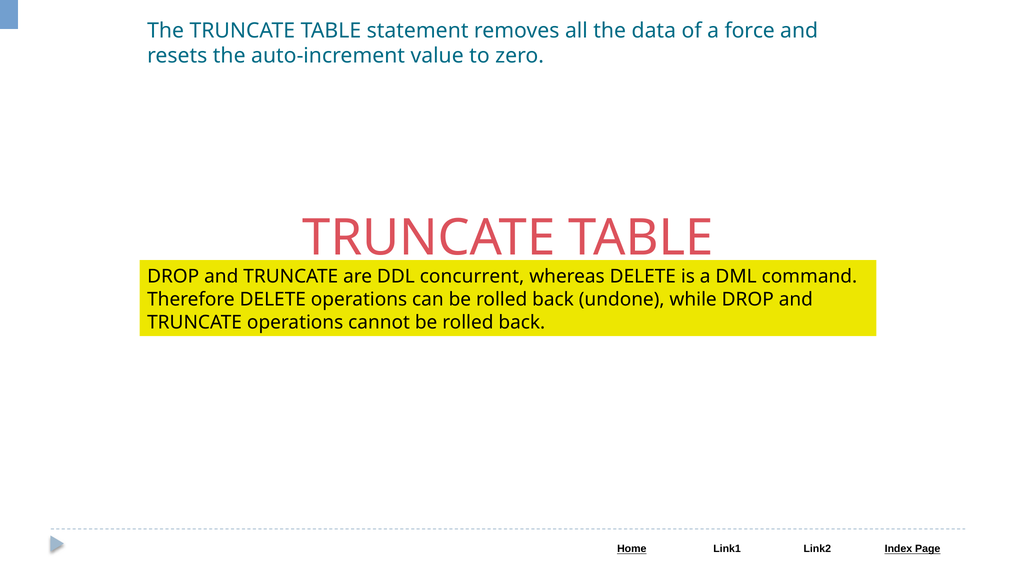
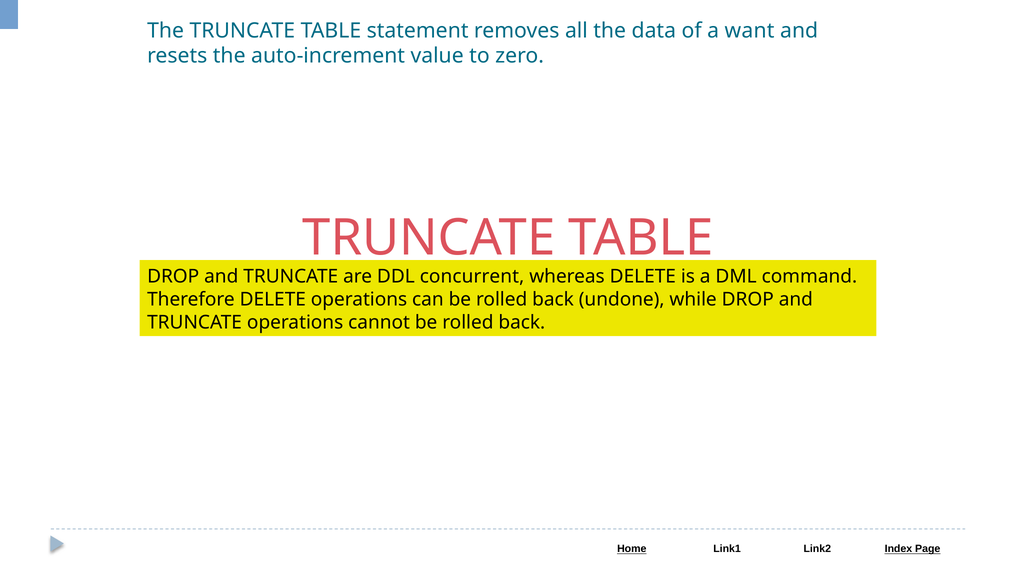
force: force -> want
